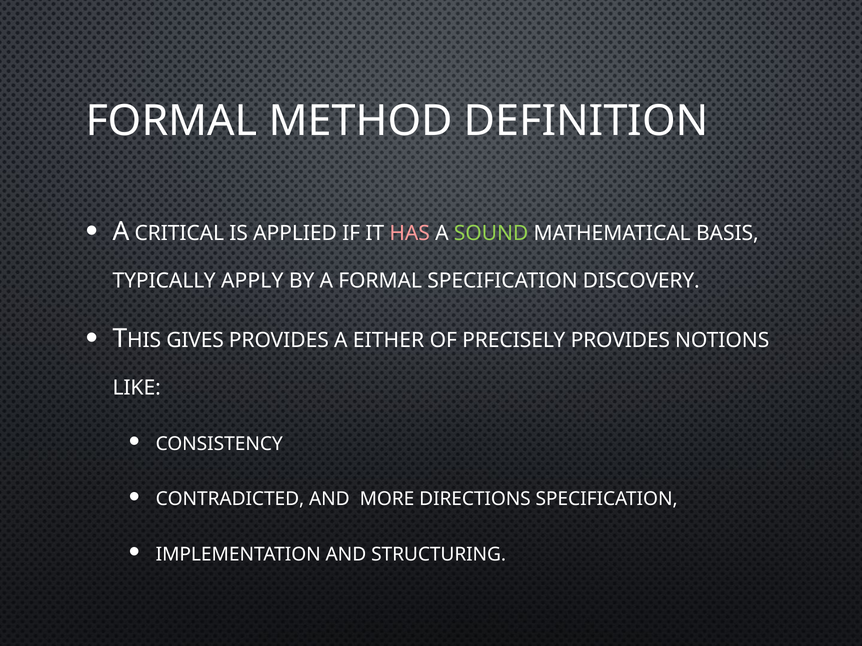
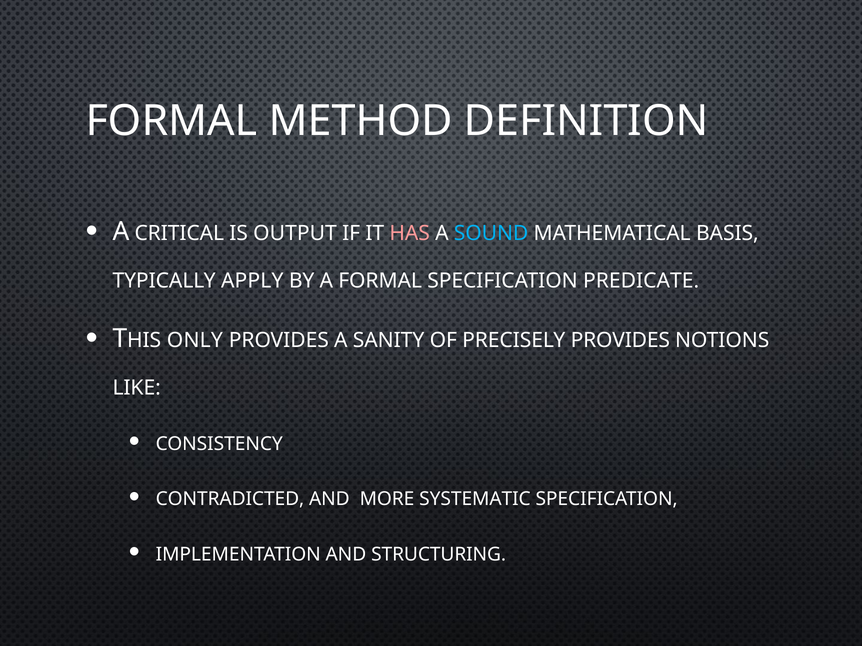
APPLIED: APPLIED -> OUTPUT
SOUND colour: light green -> light blue
DISCOVERY: DISCOVERY -> PREDICATE
GIVES: GIVES -> ONLY
EITHER: EITHER -> SANITY
DIRECTIONS: DIRECTIONS -> SYSTEMATIC
